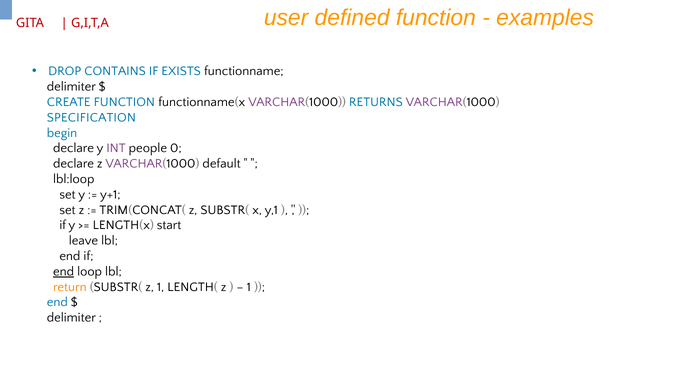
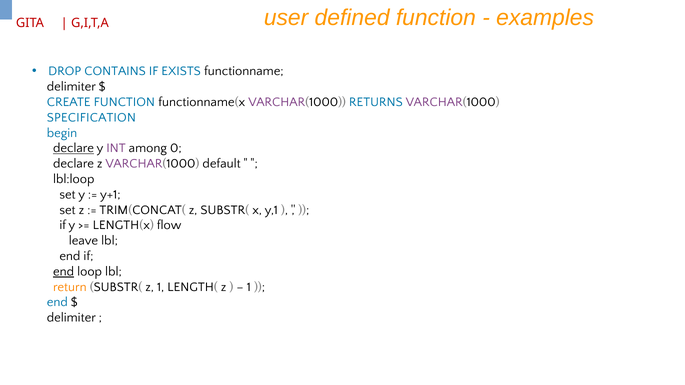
declare at (74, 148) underline: none -> present
people: people -> among
start: start -> flow
